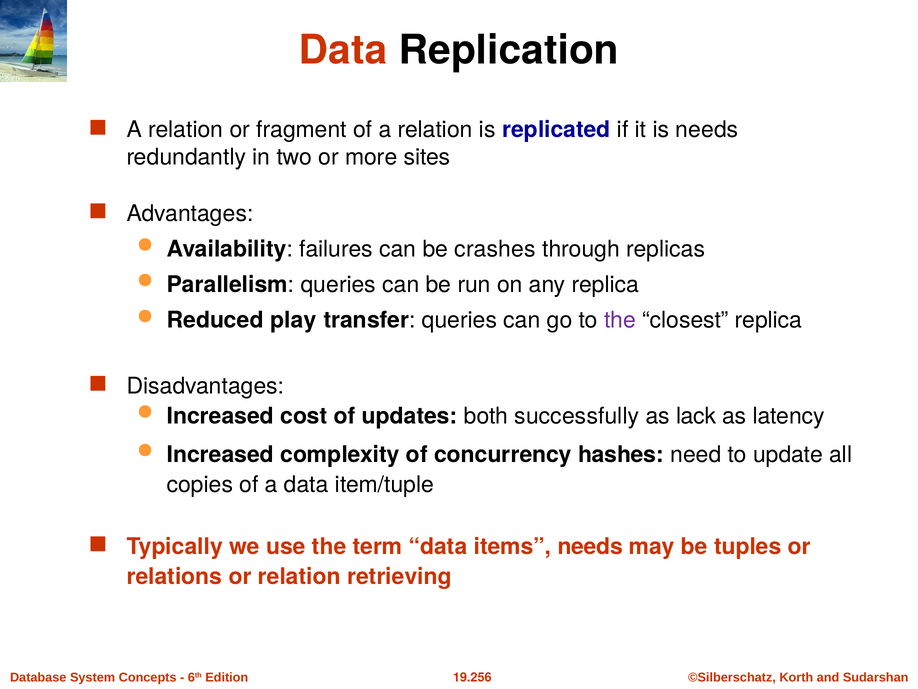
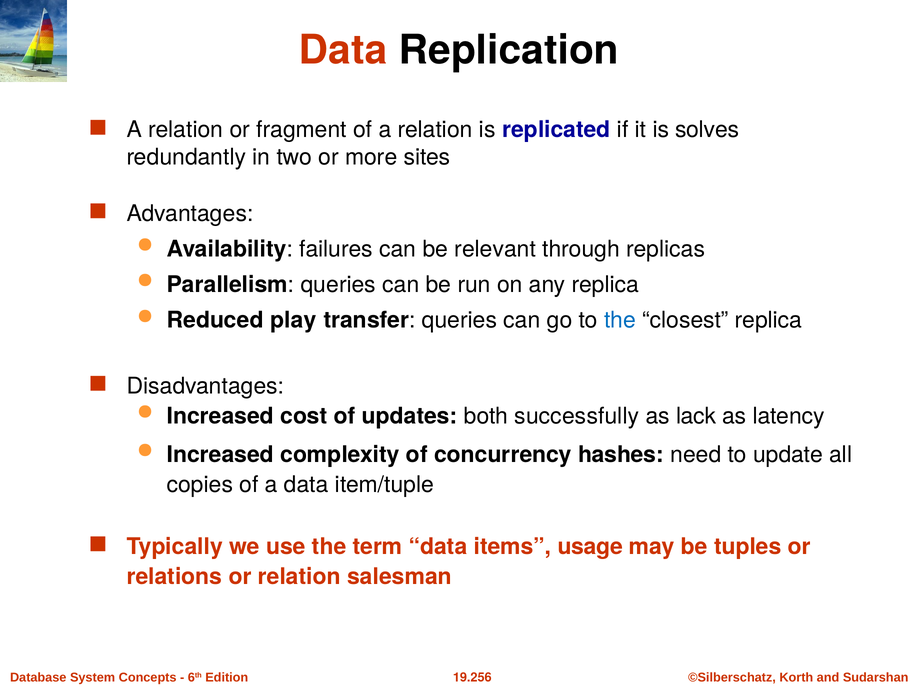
is needs: needs -> solves
crashes: crashes -> relevant
the at (620, 320) colour: purple -> blue
items needs: needs -> usage
retrieving: retrieving -> salesman
